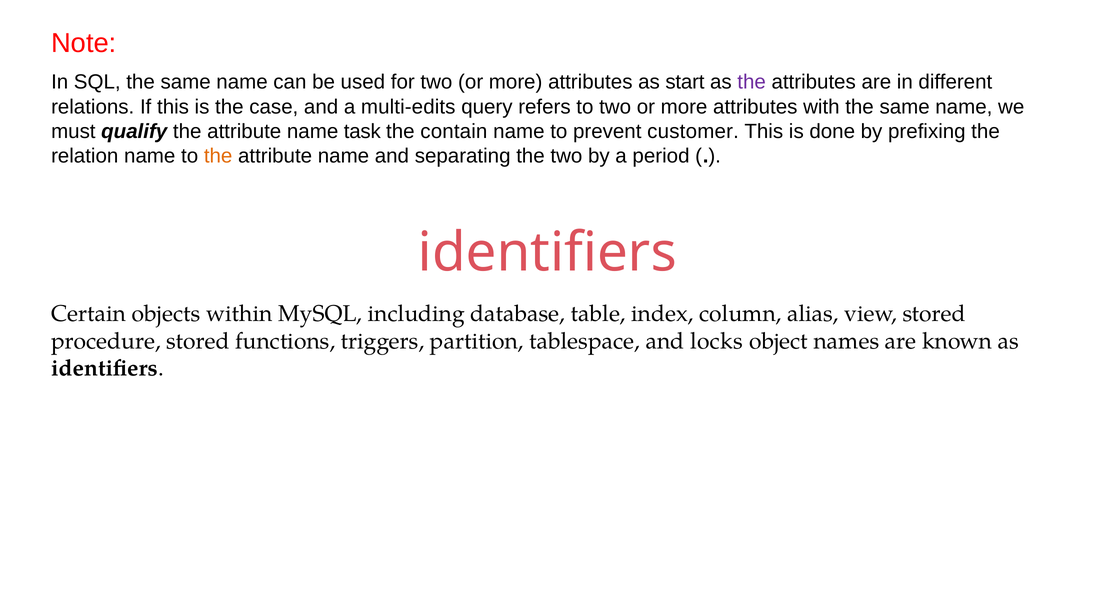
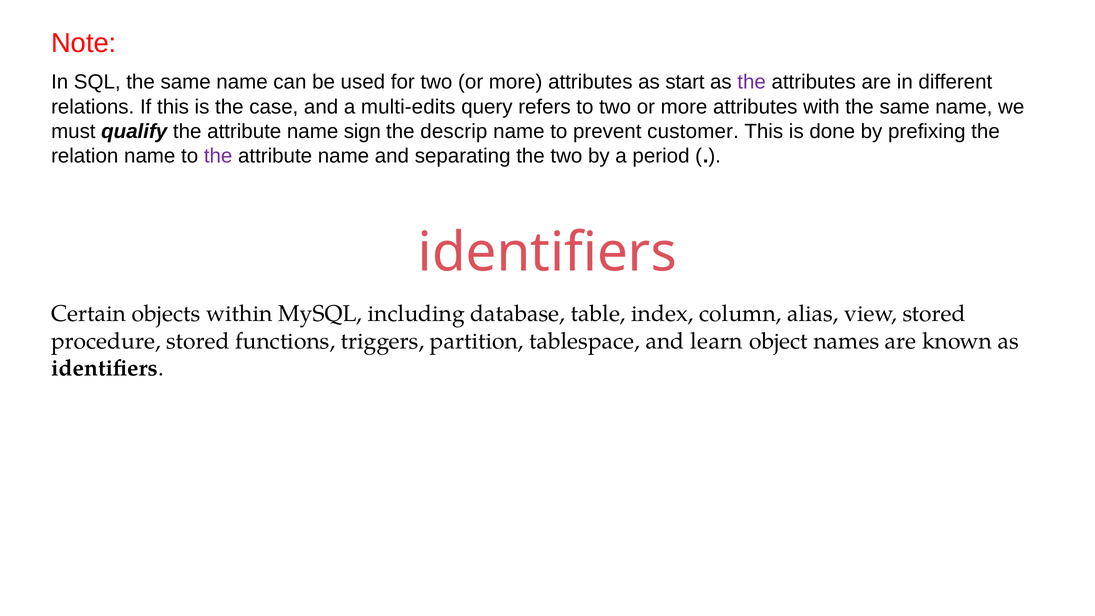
task: task -> sign
contain: contain -> descrip
the at (218, 156) colour: orange -> purple
locks: locks -> learn
